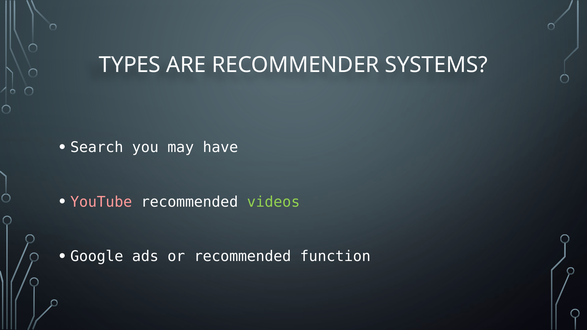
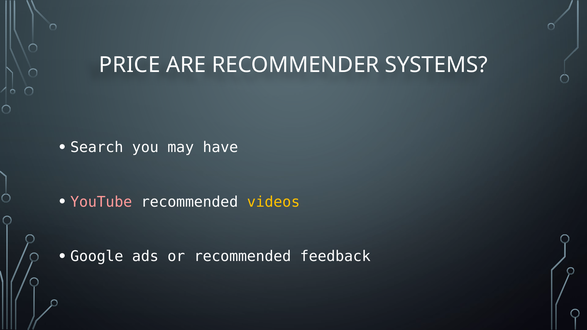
TYPES: TYPES -> PRICE
videos colour: light green -> yellow
function: function -> feedback
